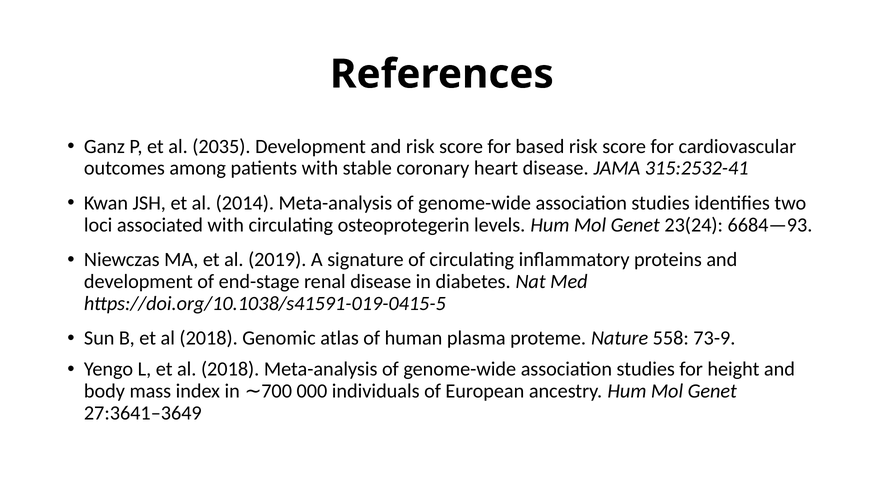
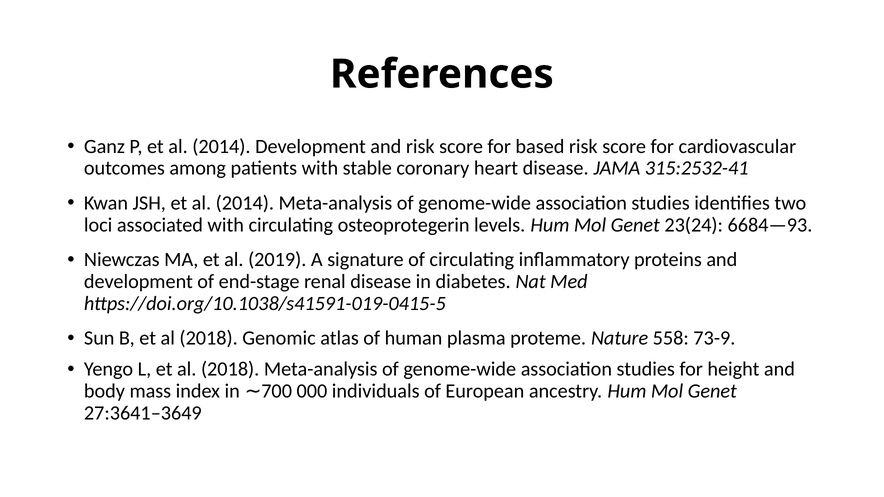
P et al 2035: 2035 -> 2014
